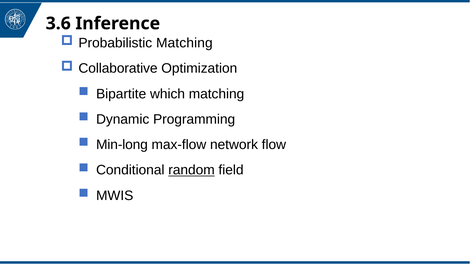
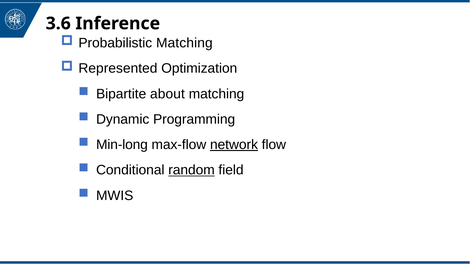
Collaborative: Collaborative -> Represented
which: which -> about
network underline: none -> present
